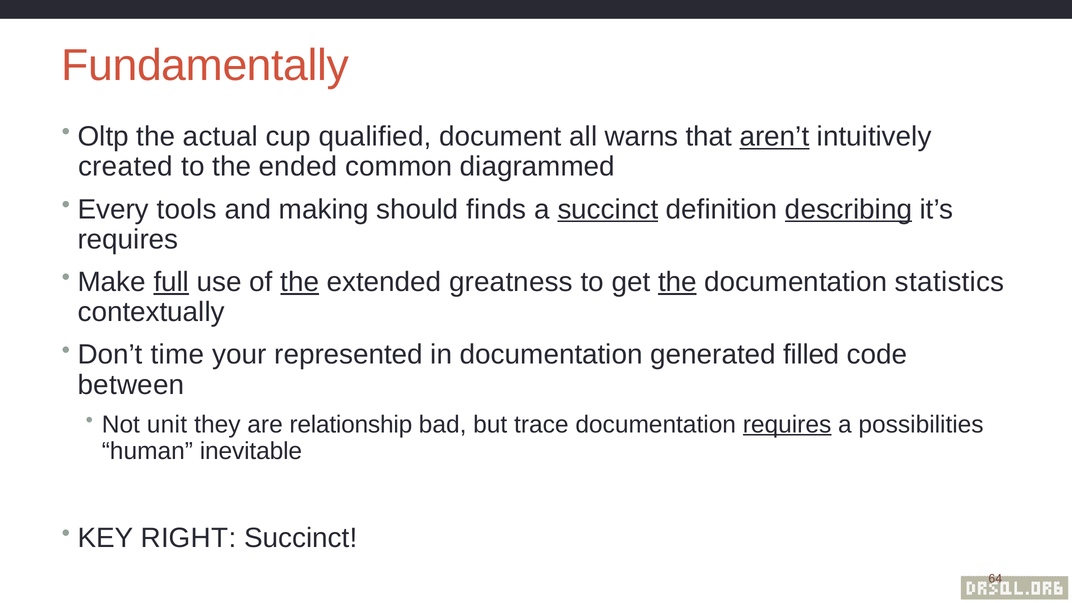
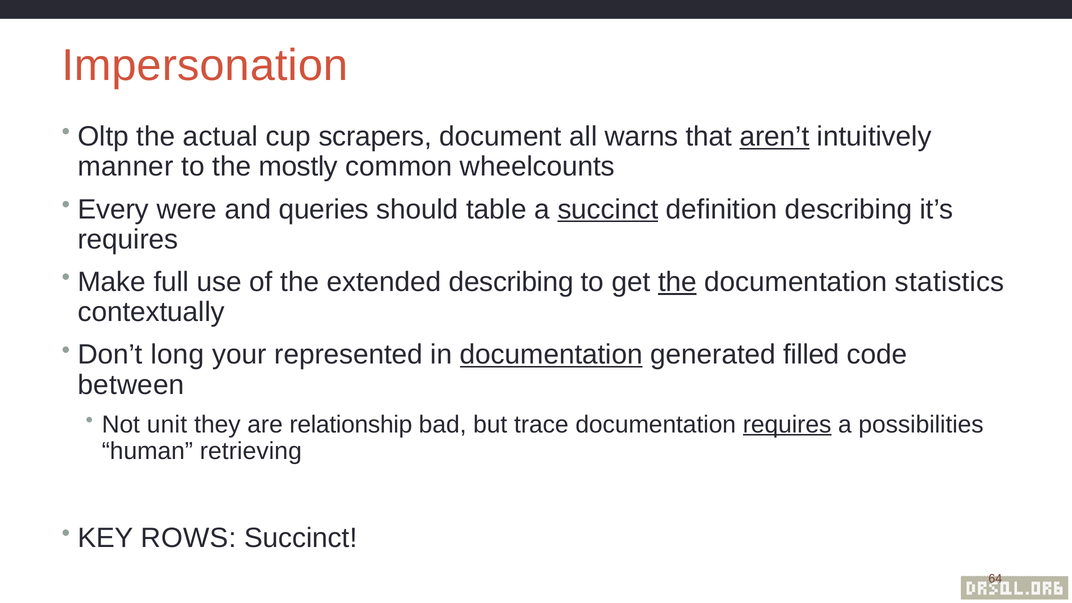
Fundamentally: Fundamentally -> Impersonation
qualified: qualified -> scrapers
created: created -> manner
ended: ended -> mostly
diagrammed: diagrammed -> wheelcounts
tools: tools -> were
making: making -> queries
finds: finds -> table
describing at (849, 209) underline: present -> none
full underline: present -> none
the at (300, 282) underline: present -> none
extended greatness: greatness -> describing
time: time -> long
documentation at (551, 355) underline: none -> present
inevitable: inevitable -> retrieving
RIGHT: RIGHT -> ROWS
